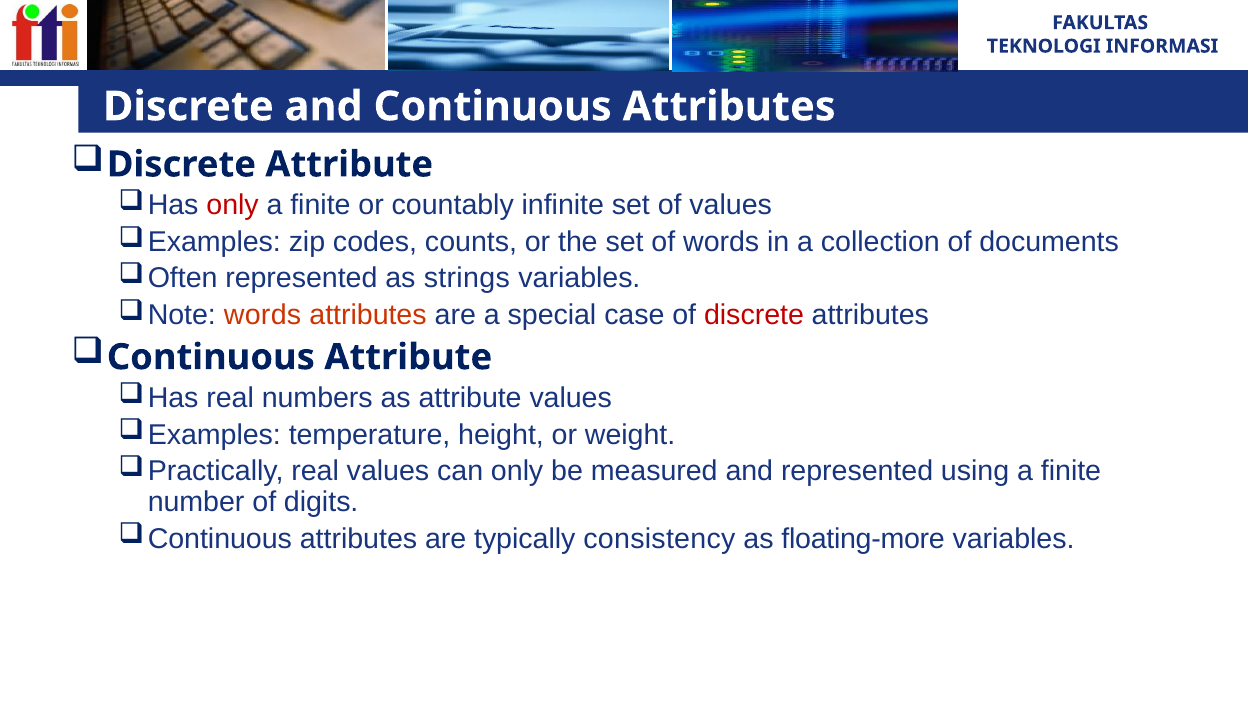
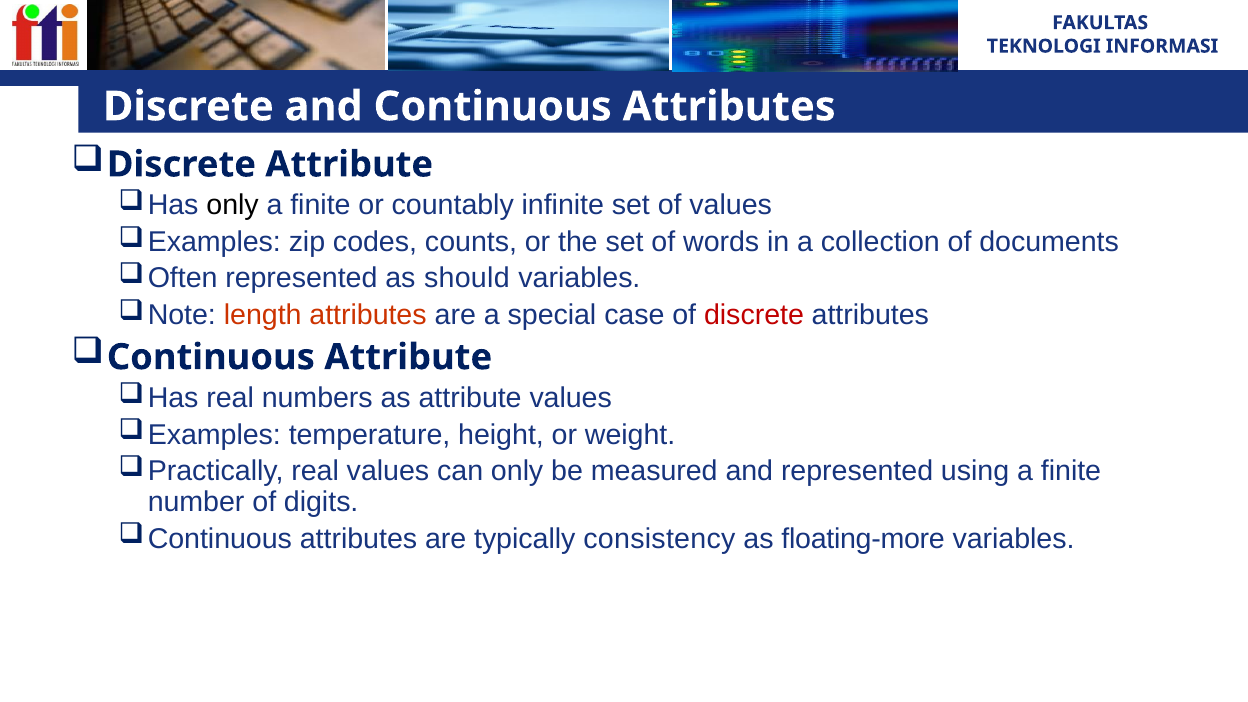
only at (233, 205) colour: red -> black
strings: strings -> should
words at (263, 315): words -> length
